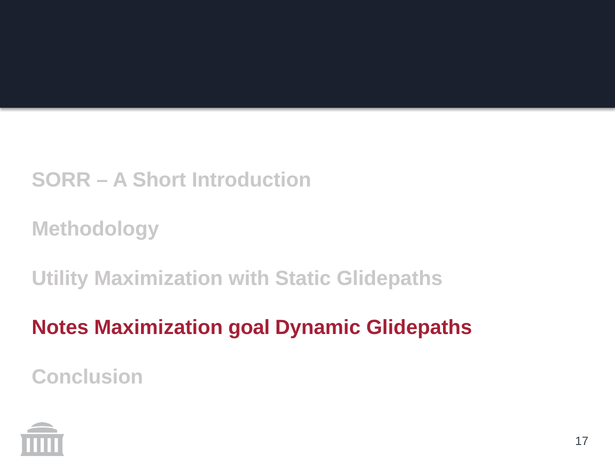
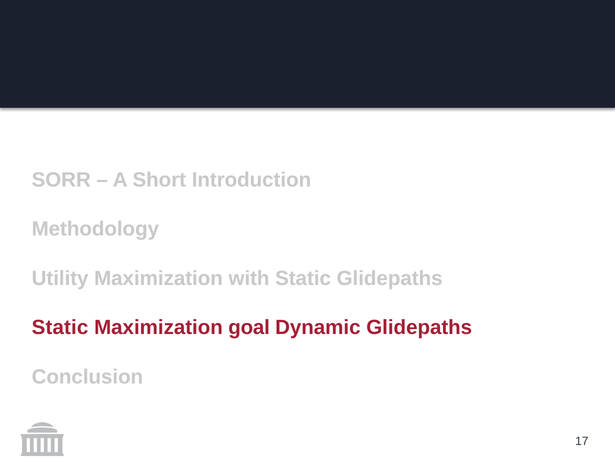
Notes at (60, 327): Notes -> Static
